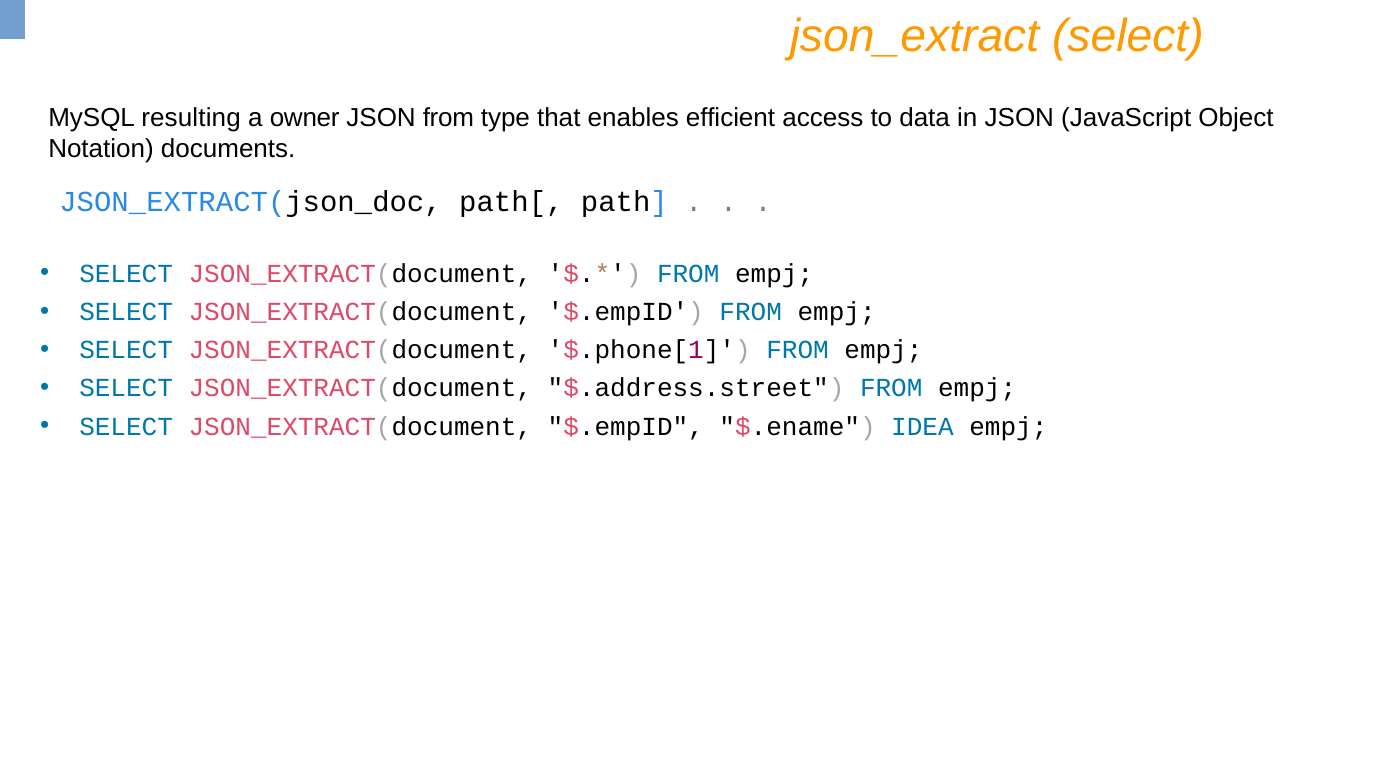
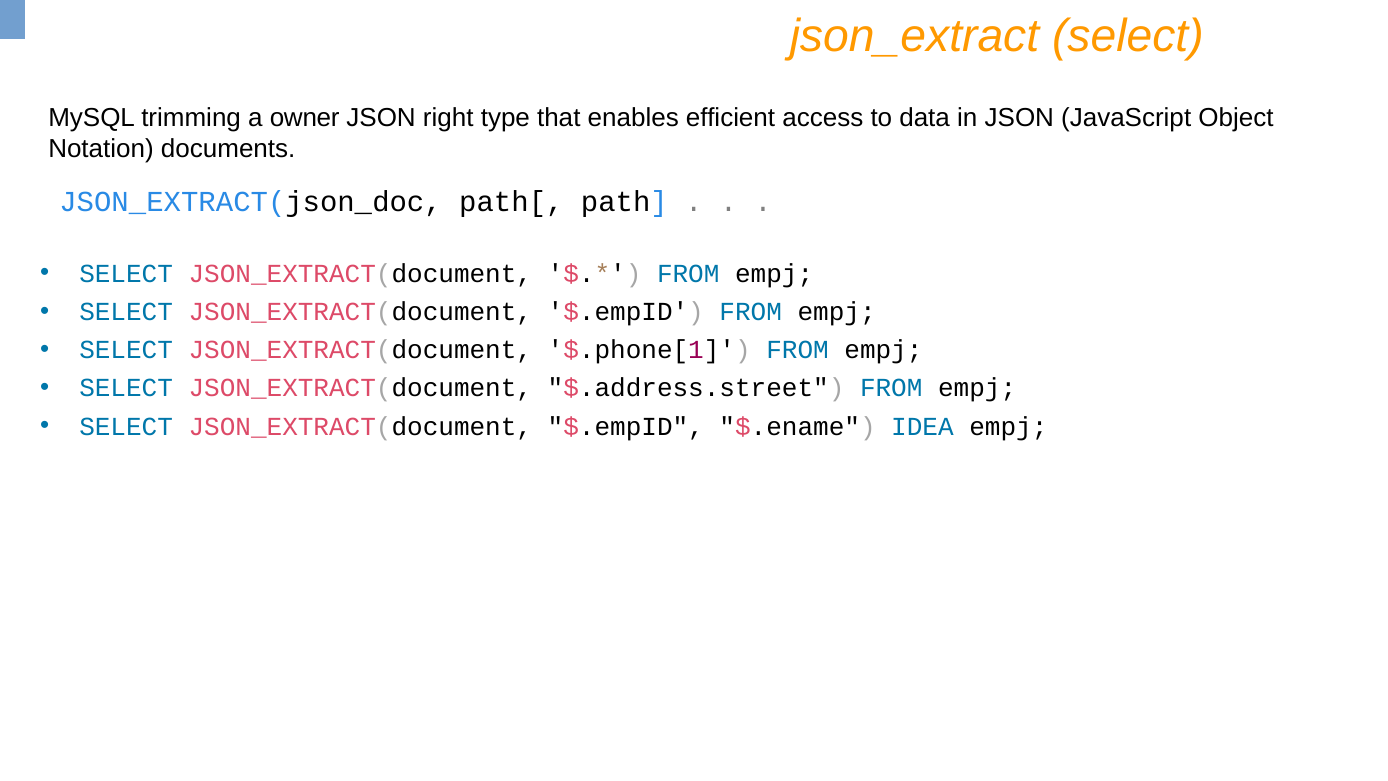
resulting: resulting -> trimming
JSON from: from -> right
